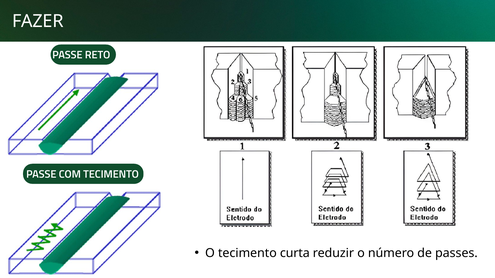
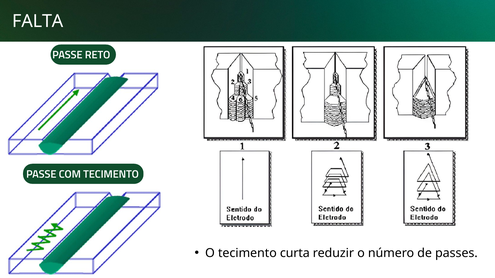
FAZER: FAZER -> FALTA
